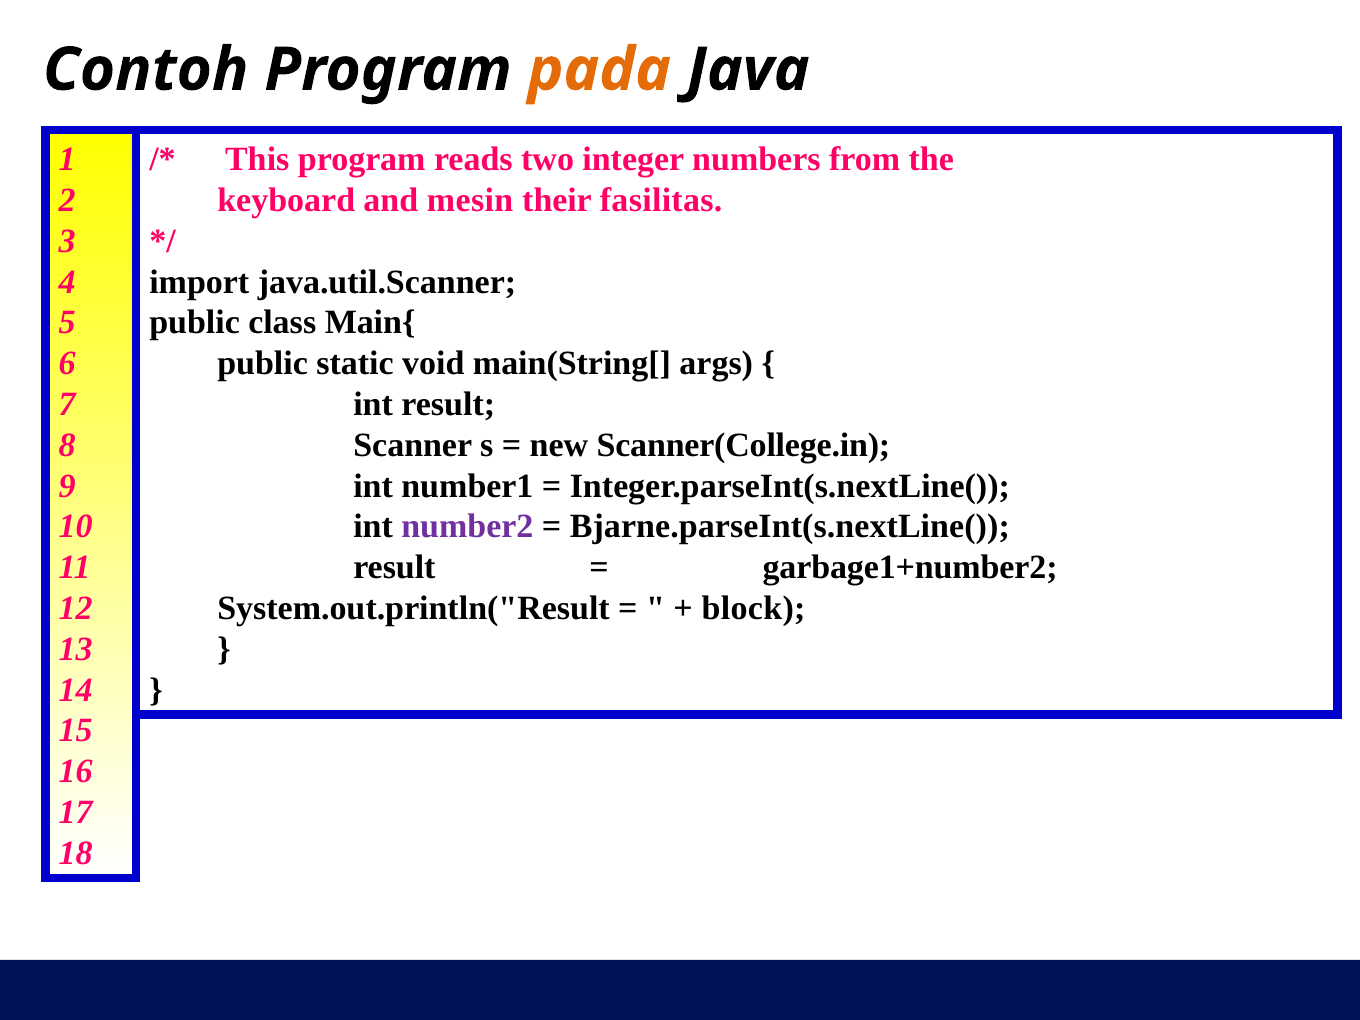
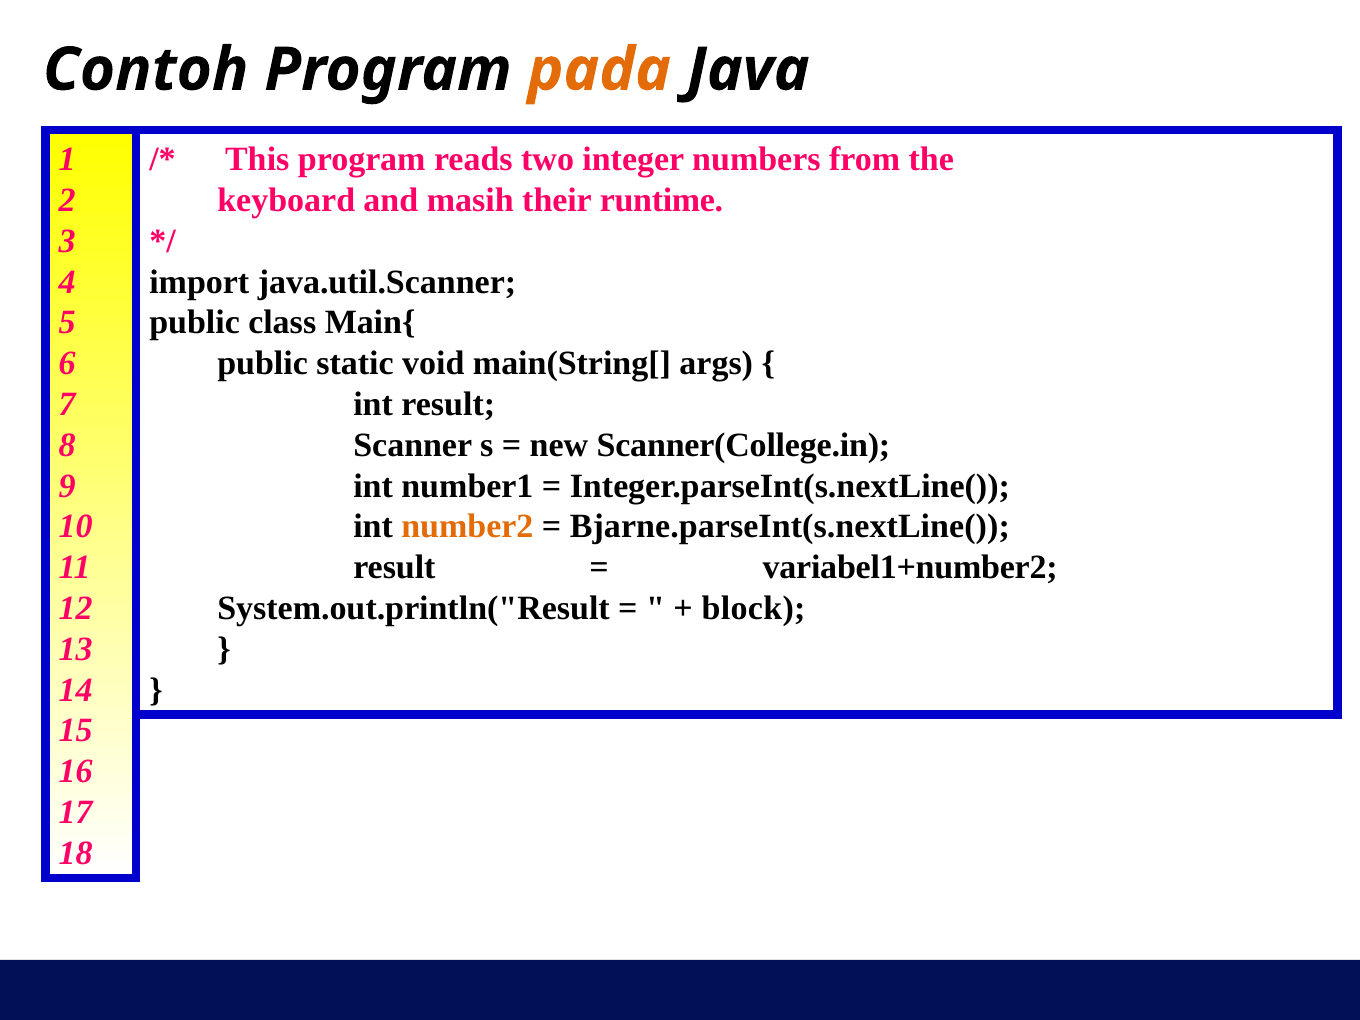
mesin: mesin -> masih
fasilitas: fasilitas -> runtime
number2 colour: purple -> orange
garbage1+number2: garbage1+number2 -> variabel1+number2
